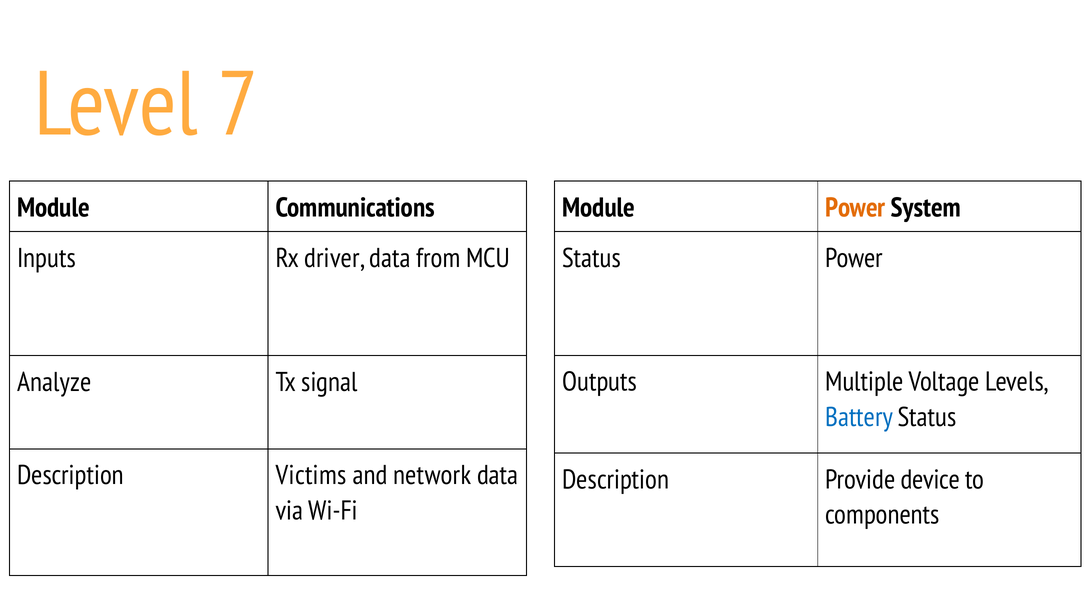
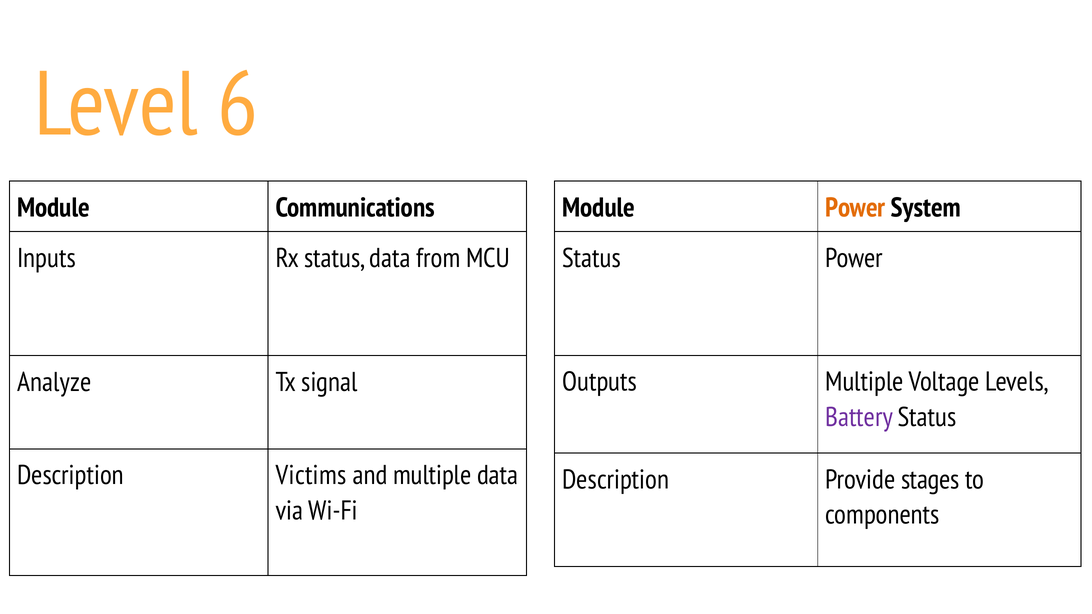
7: 7 -> 6
Rx driver: driver -> status
Battery colour: blue -> purple
and network: network -> multiple
device: device -> stages
